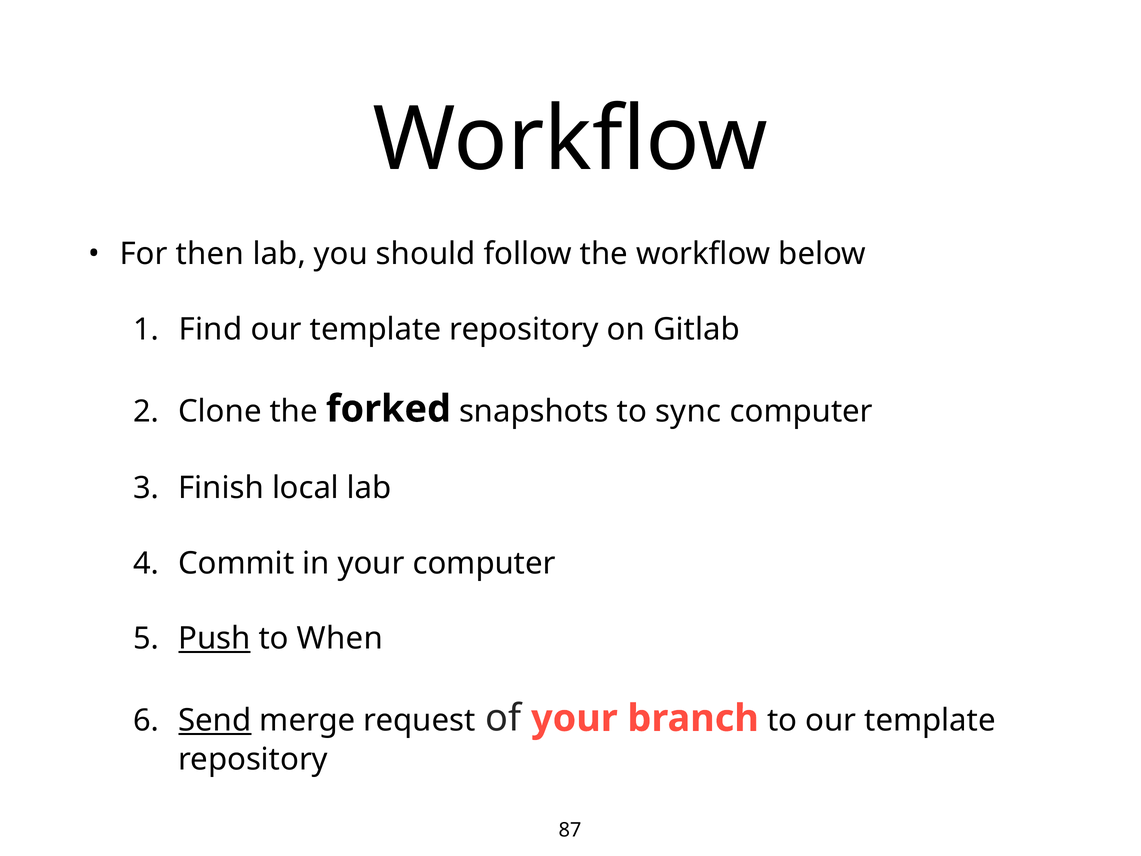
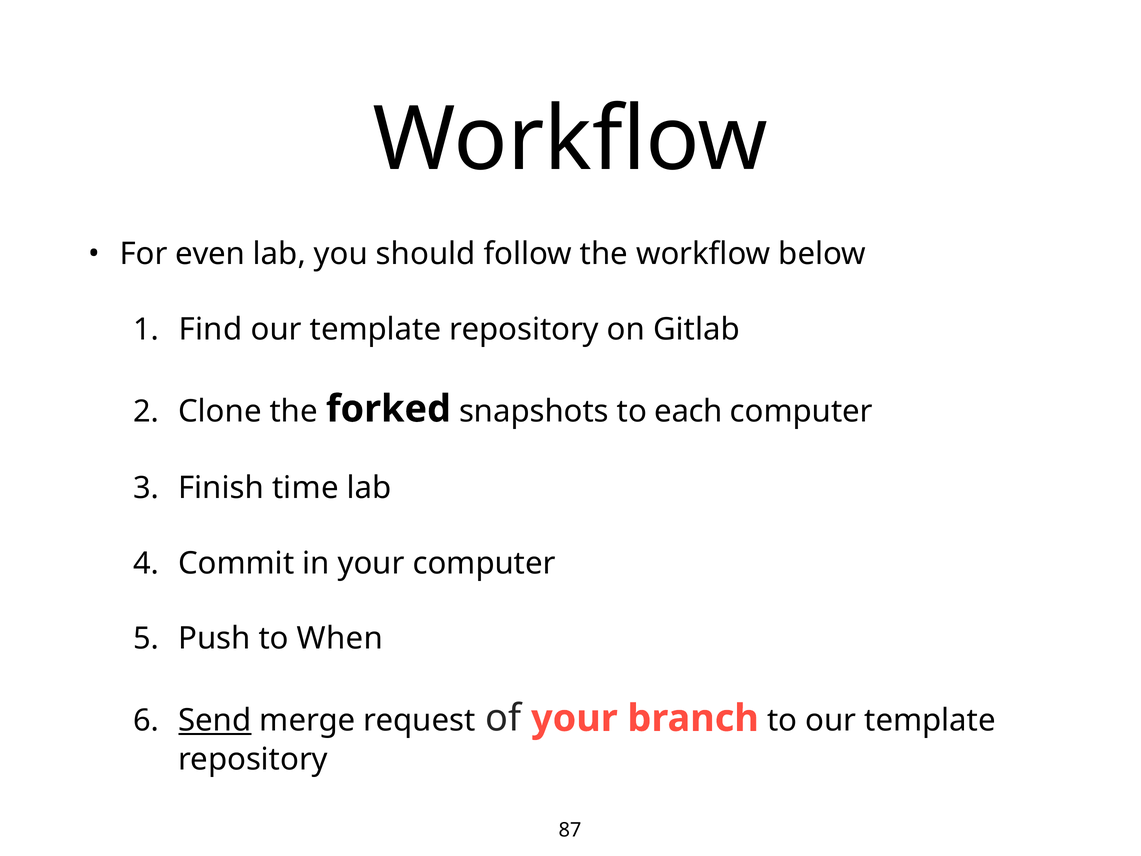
then: then -> even
sync: sync -> each
local: local -> time
Push underline: present -> none
